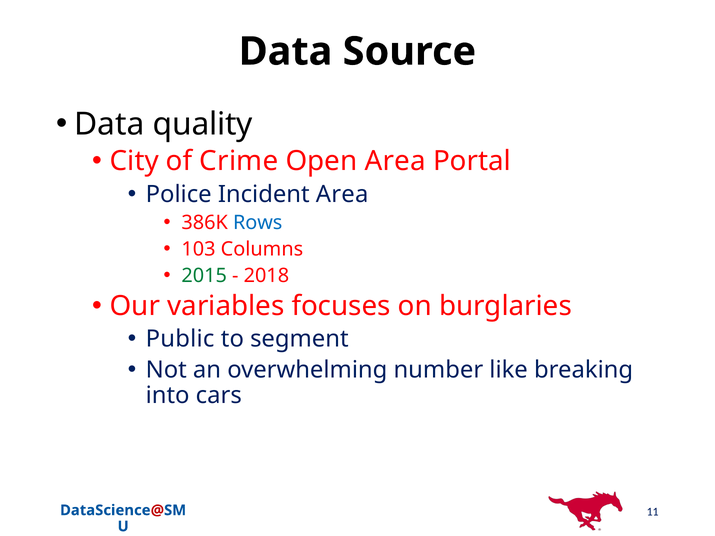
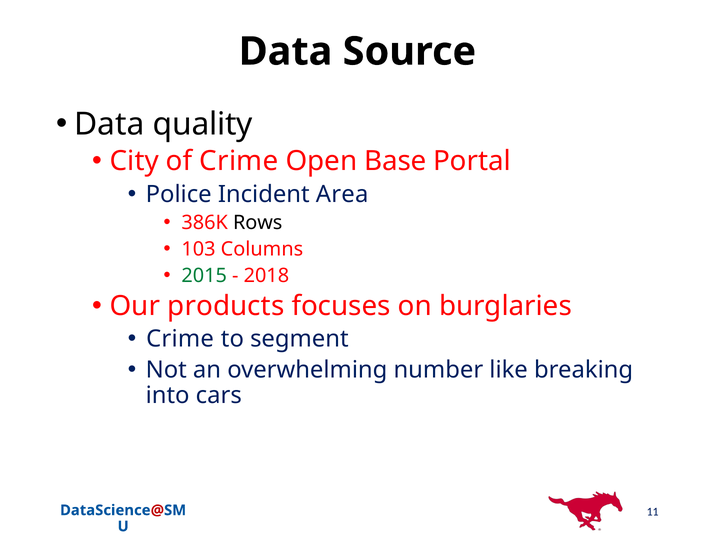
Open Area: Area -> Base
Rows colour: blue -> black
variables: variables -> products
Public at (180, 339): Public -> Crime
